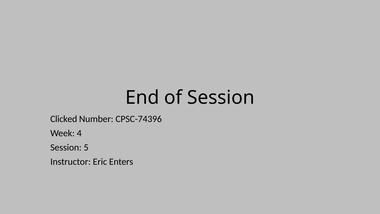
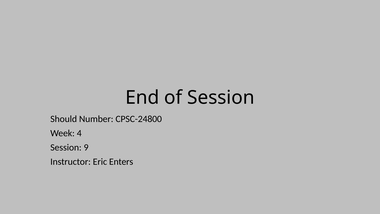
Clicked: Clicked -> Should
CPSC-74396: CPSC-74396 -> CPSC-24800
5: 5 -> 9
